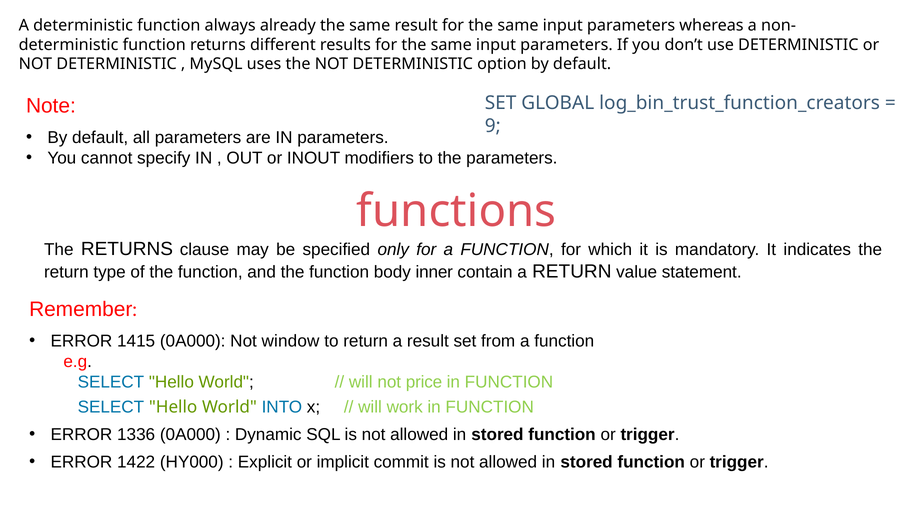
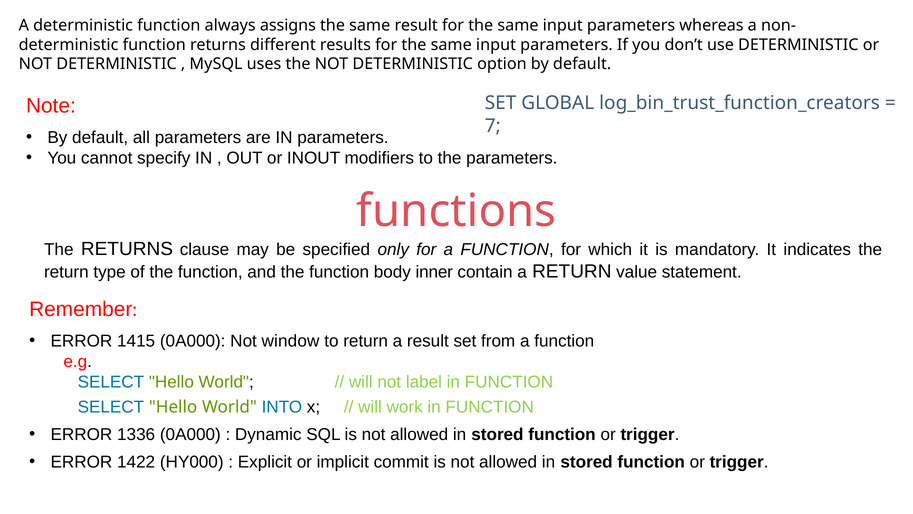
already: already -> assigns
9: 9 -> 7
price: price -> label
